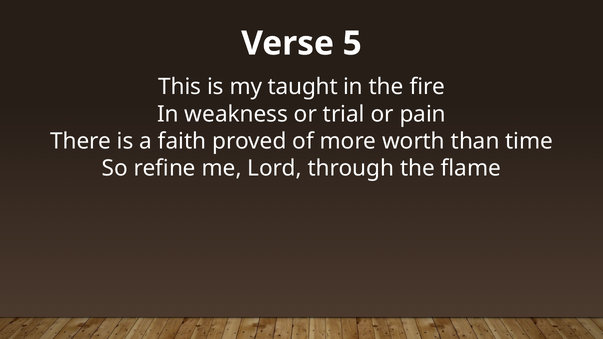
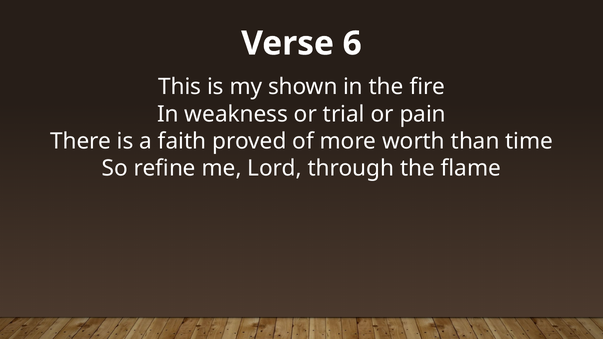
5: 5 -> 6
taught: taught -> shown
